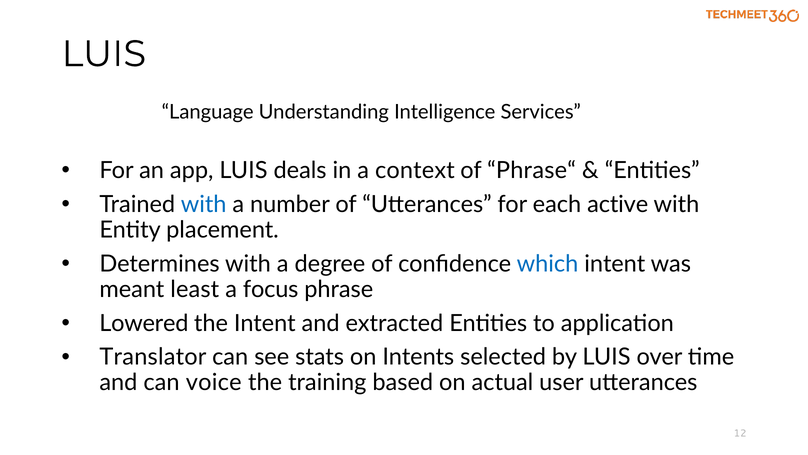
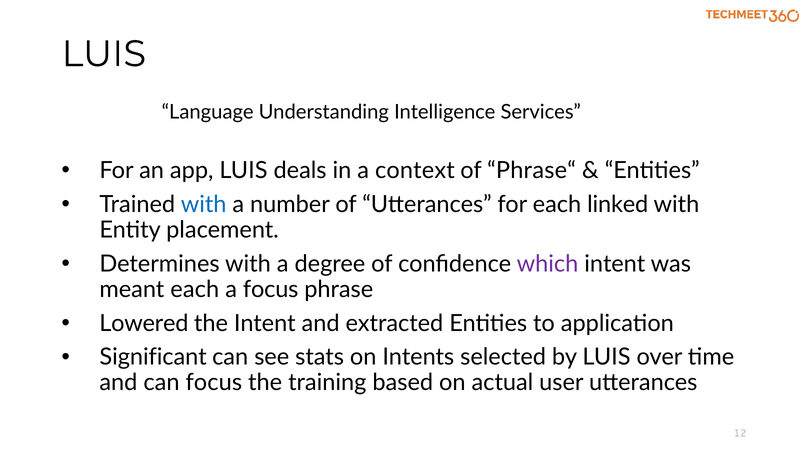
active: active -> linked
which colour: blue -> purple
meant least: least -> each
Translator: Translator -> Significant
can voice: voice -> focus
